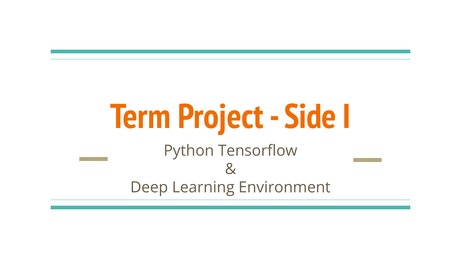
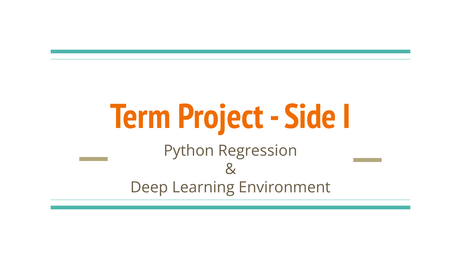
Tensorflow: Tensorflow -> Regression
